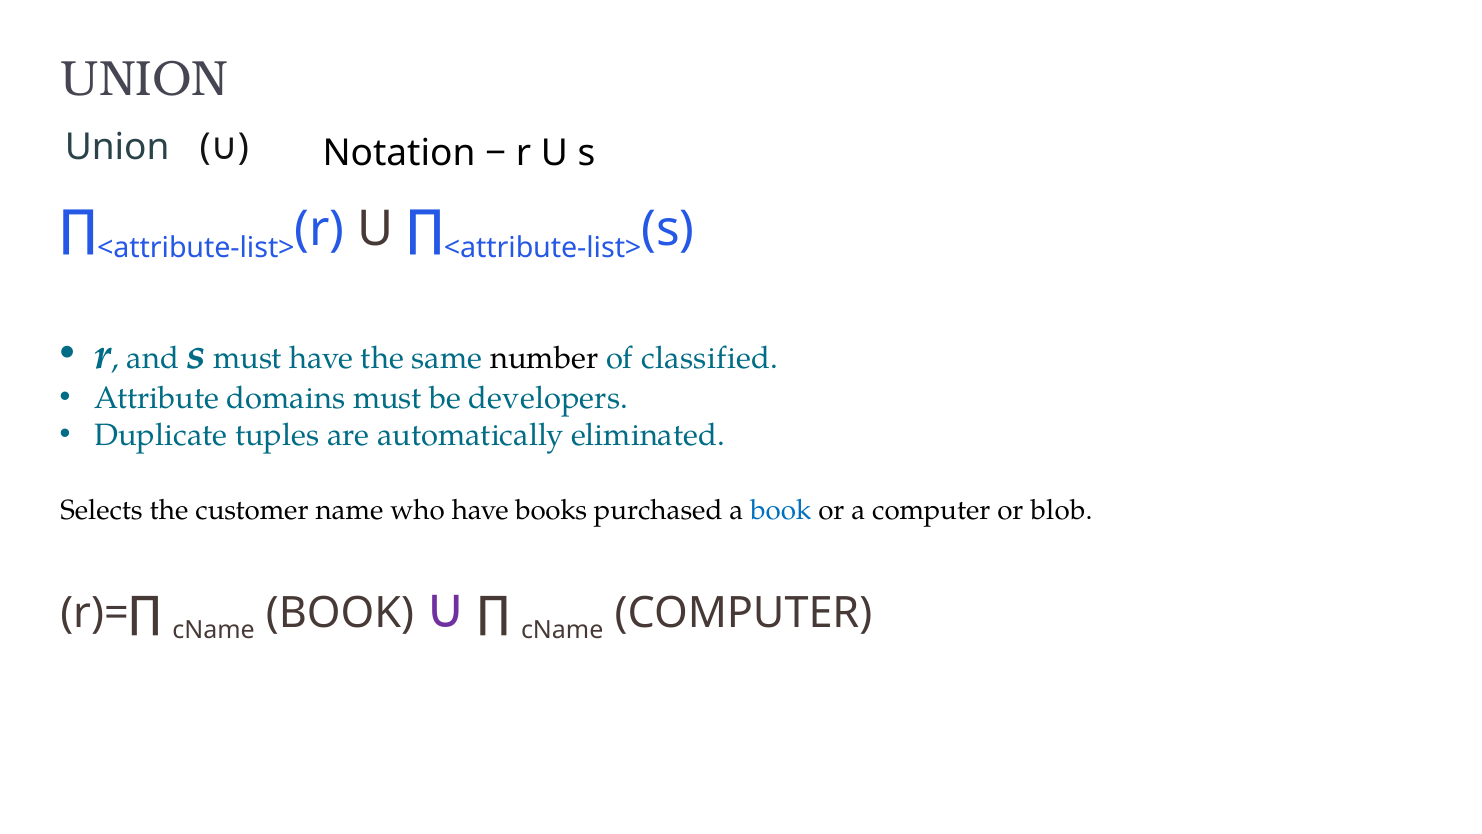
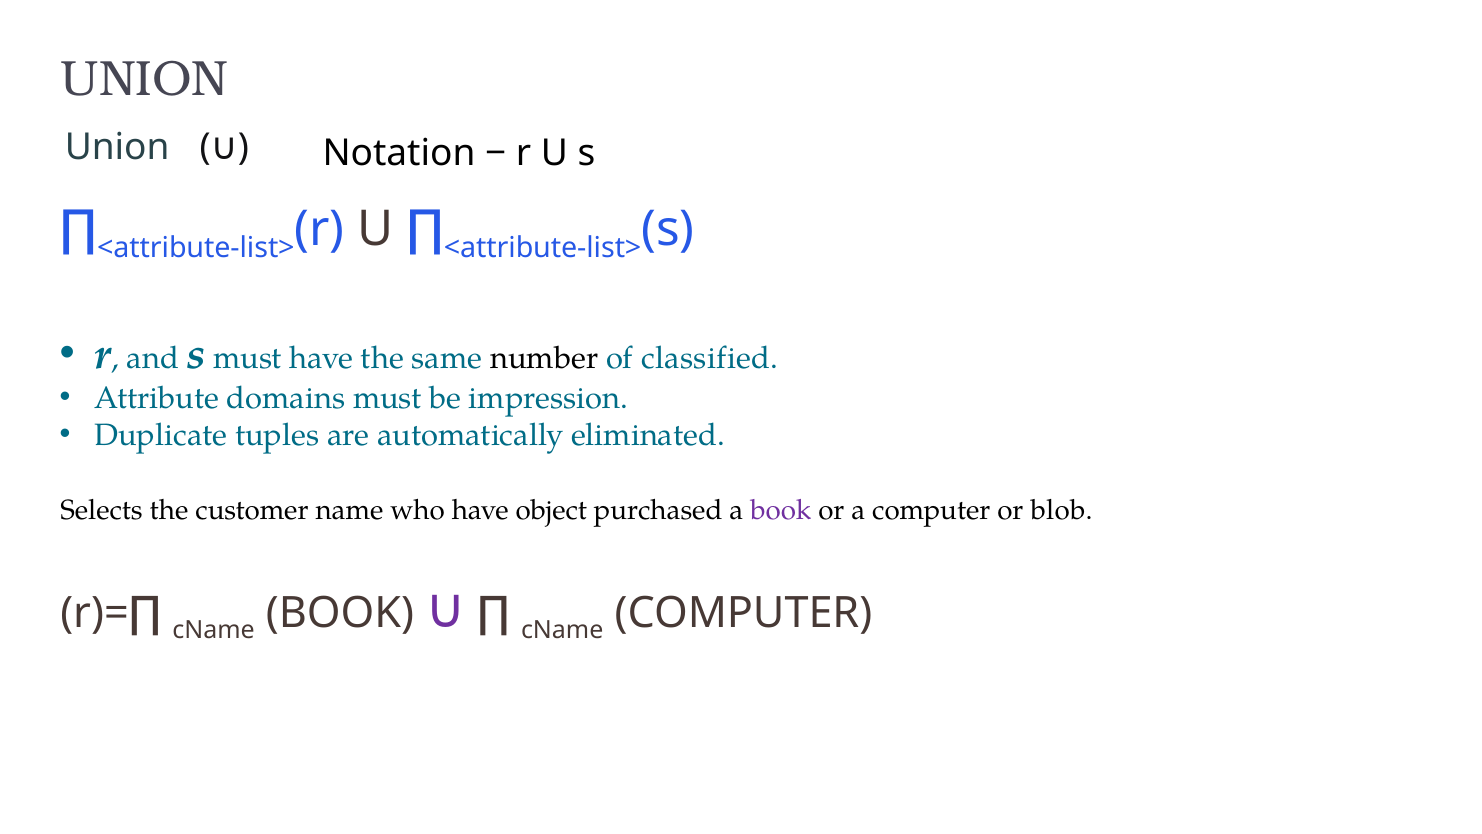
developers: developers -> impression
books: books -> object
book at (781, 510) colour: blue -> purple
